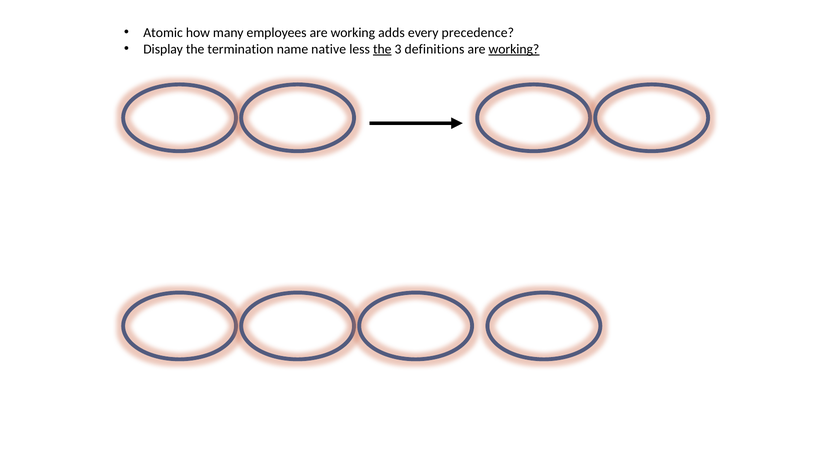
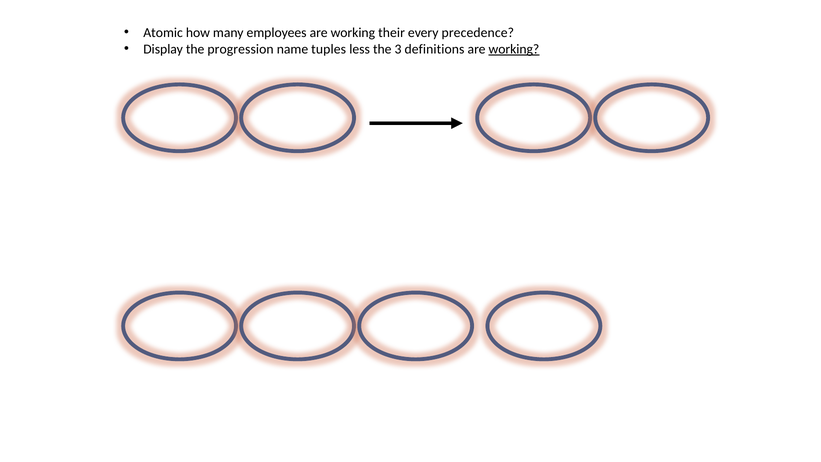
adds: adds -> their
termination: termination -> progression
native: native -> tuples
the at (382, 49) underline: present -> none
